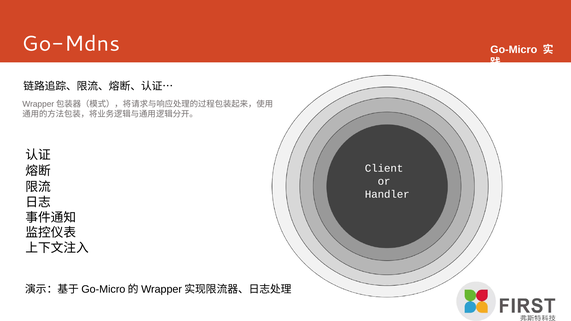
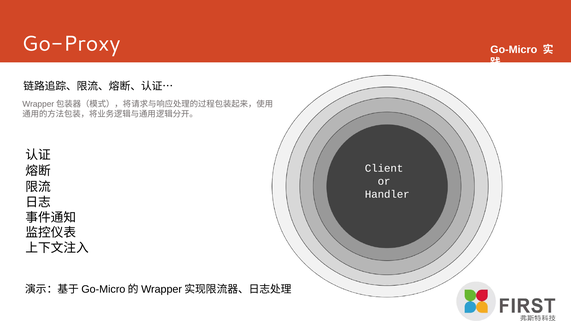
Go-Mdns: Go-Mdns -> Go-Proxy
